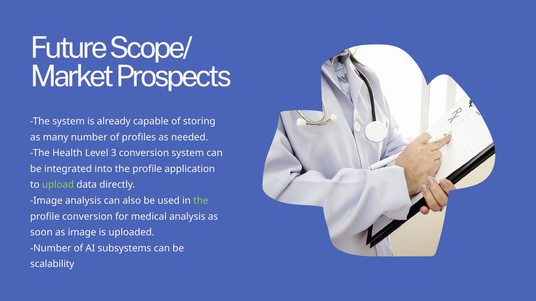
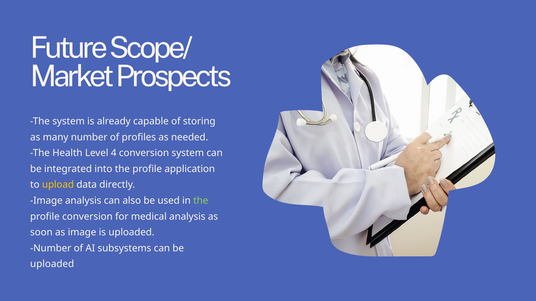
3: 3 -> 4
upload colour: light green -> yellow
scalability at (52, 264): scalability -> uploaded
